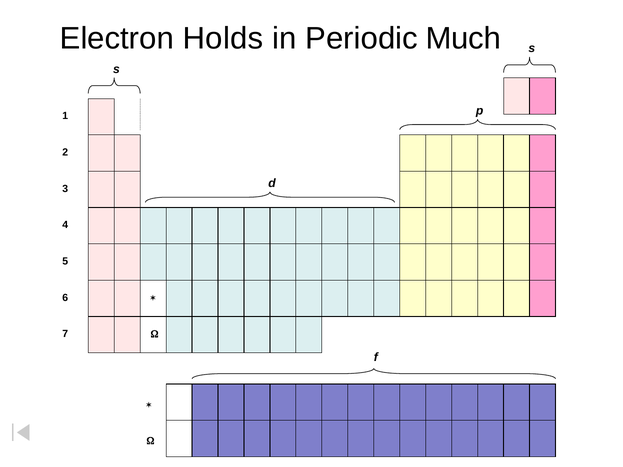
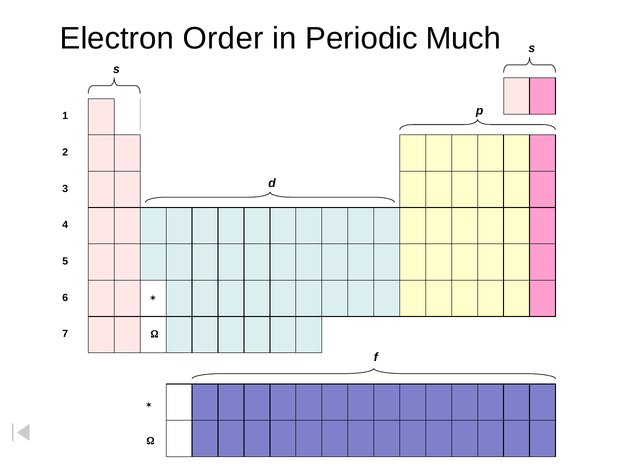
Holds: Holds -> Order
